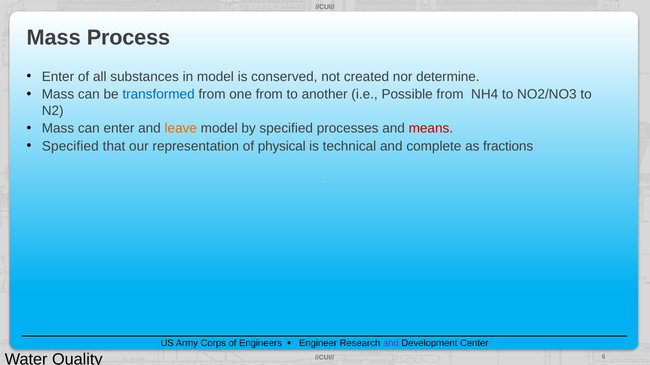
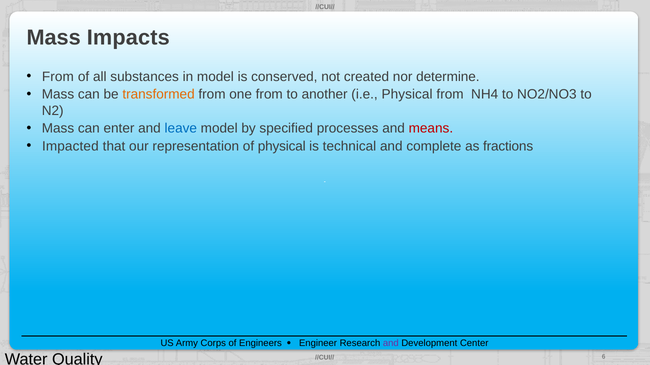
Process: Process -> Impacts
Enter at (58, 77): Enter -> From
transformed colour: blue -> orange
i.e Possible: Possible -> Physical
leave colour: orange -> blue
Specified at (70, 147): Specified -> Impacted
